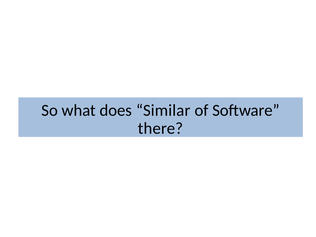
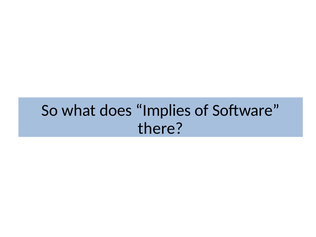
Similar: Similar -> Implies
